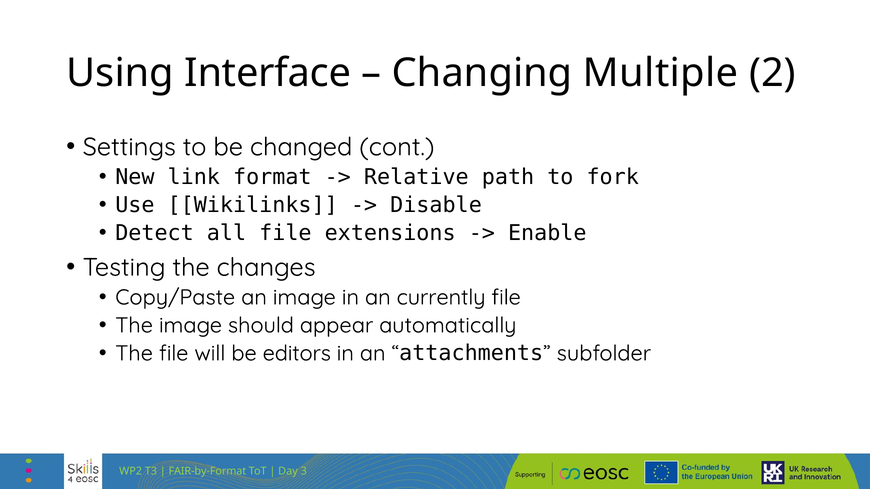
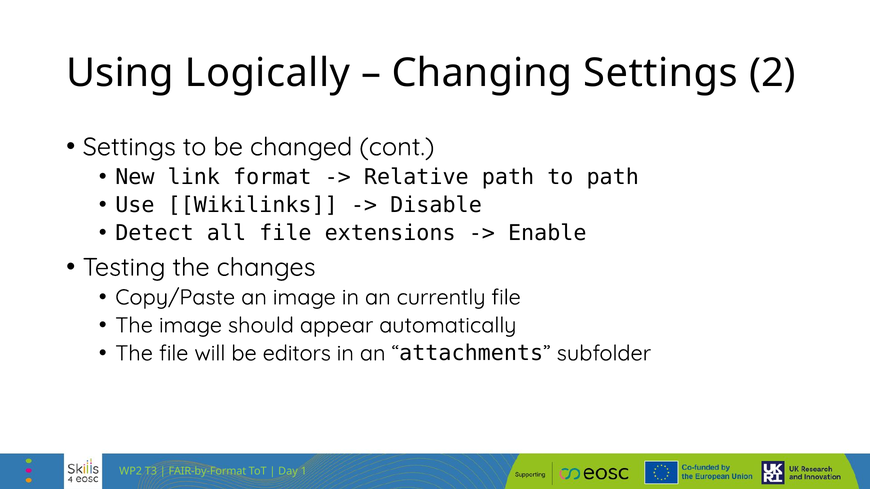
Interface: Interface -> Logically
Changing Multiple: Multiple -> Settings
to fork: fork -> path
3: 3 -> 1
